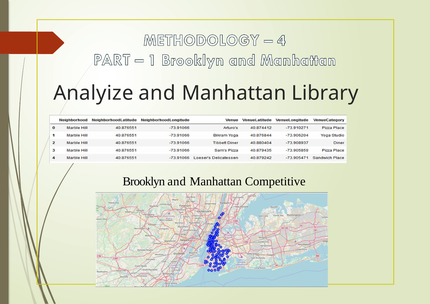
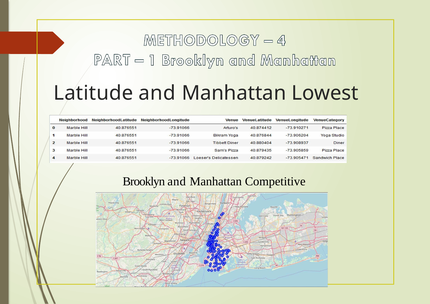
Analyize: Analyize -> Latitude
Library: Library -> Lowest
